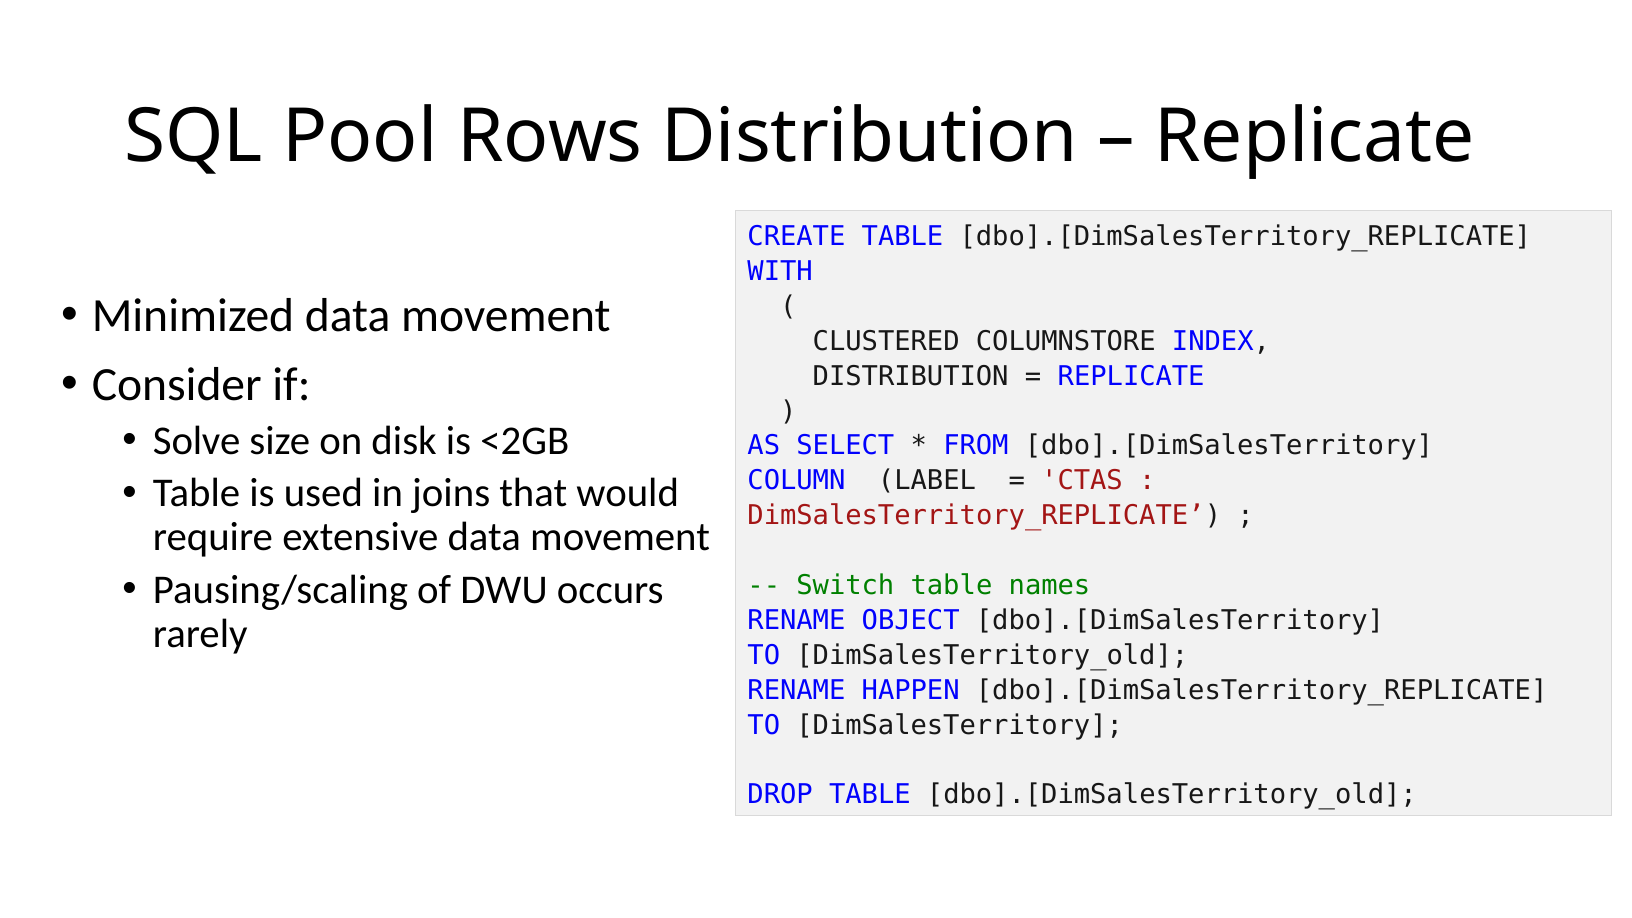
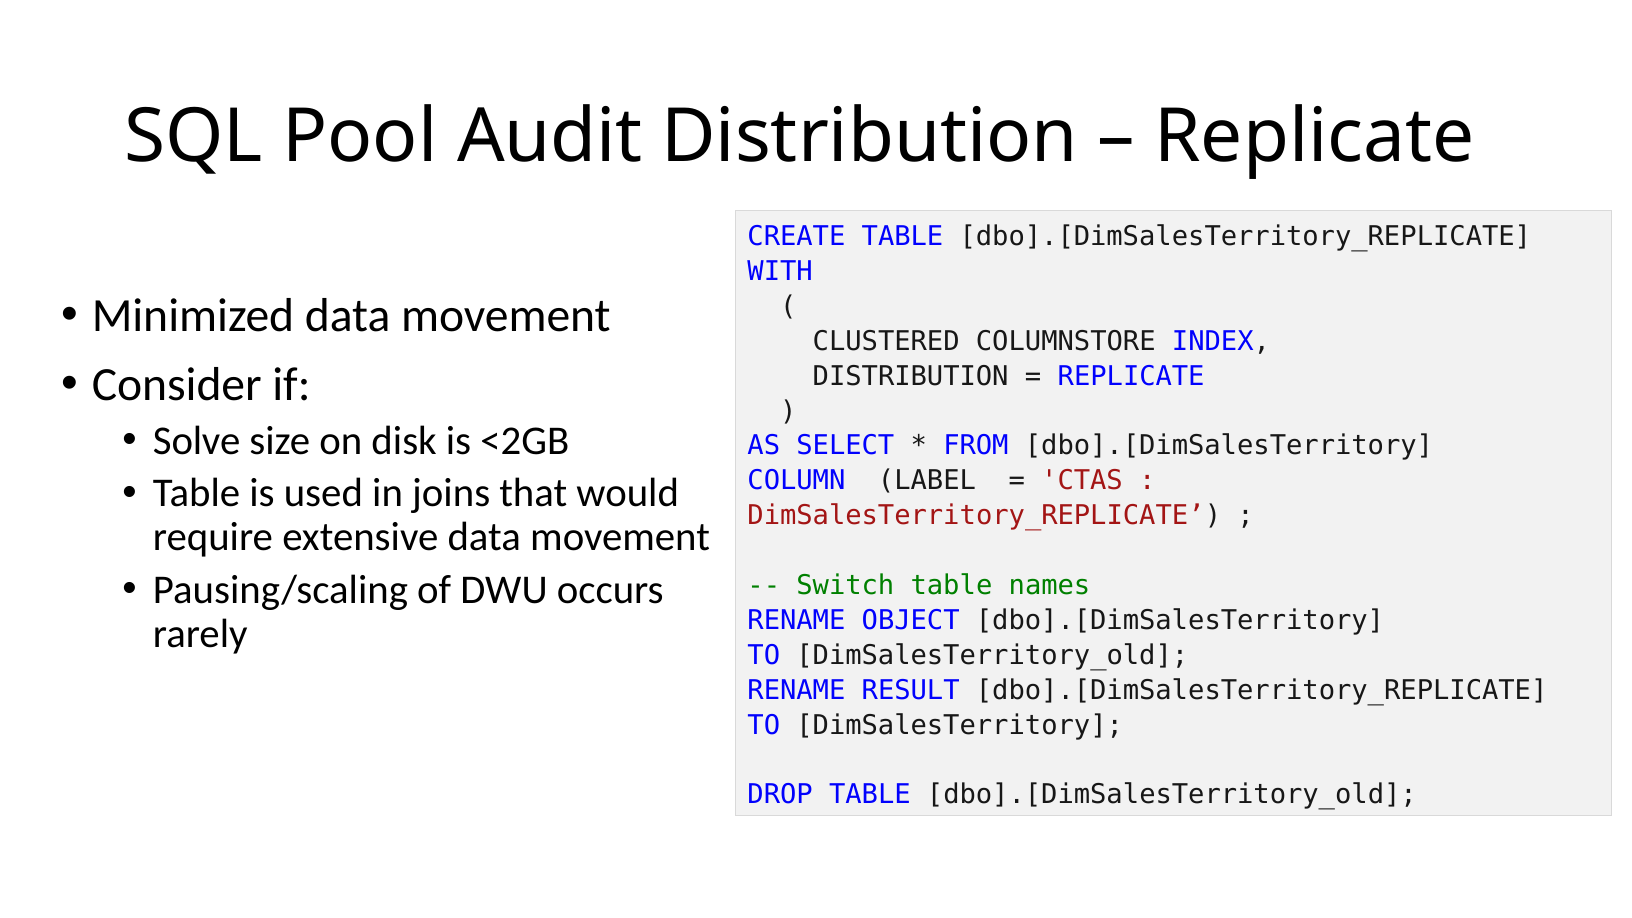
Rows: Rows -> Audit
HAPPEN: HAPPEN -> RESULT
